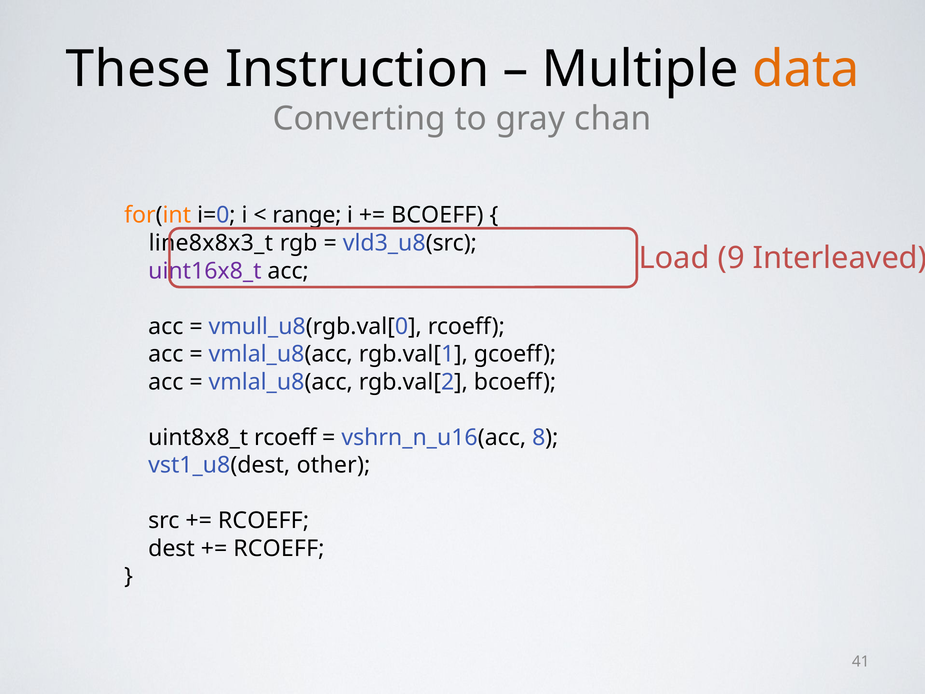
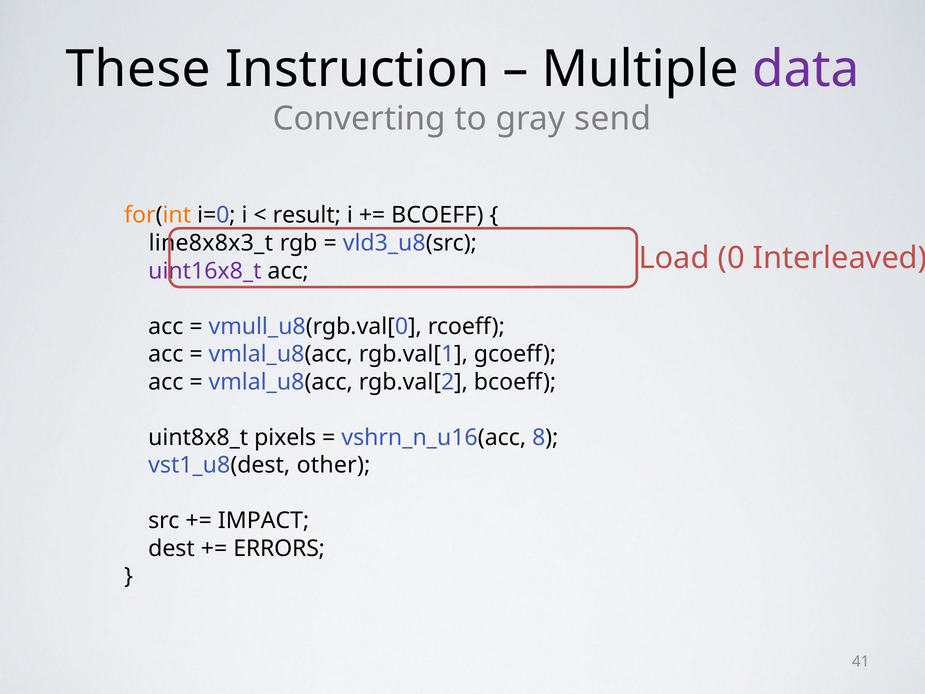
data colour: orange -> purple
chan: chan -> send
range: range -> result
9: 9 -> 0
uint8x8_t rcoeff: rcoeff -> pixels
RCOEFF at (264, 521): RCOEFF -> IMPACT
RCOEFF at (279, 548): RCOEFF -> ERRORS
